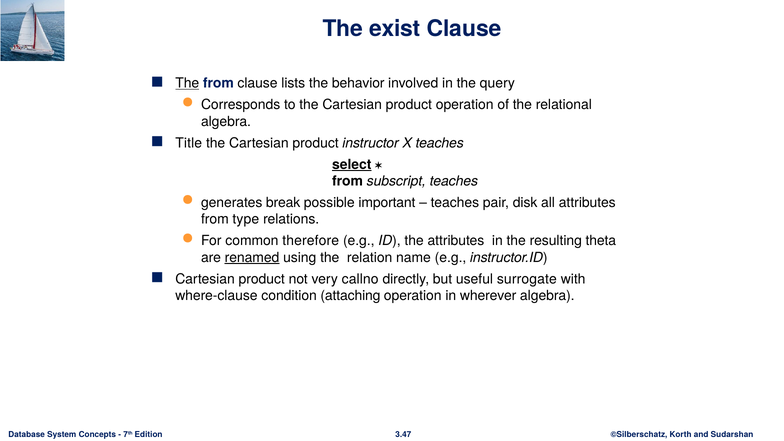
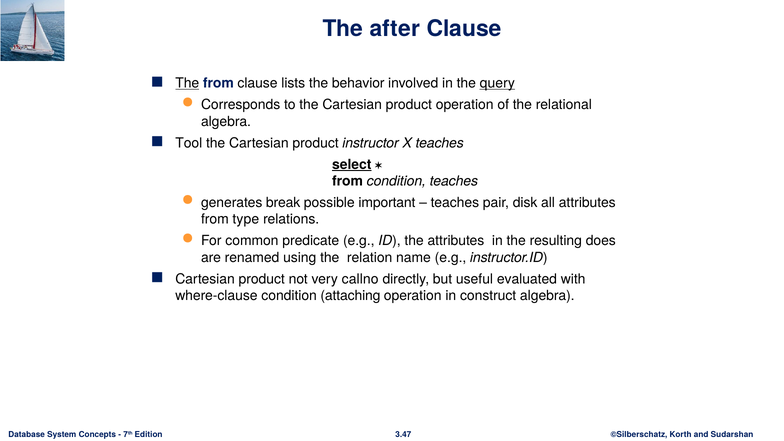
exist: exist -> after
query underline: none -> present
Title: Title -> Tool
from subscript: subscript -> condition
therefore: therefore -> predicate
theta: theta -> does
renamed underline: present -> none
surrogate: surrogate -> evaluated
wherever: wherever -> construct
